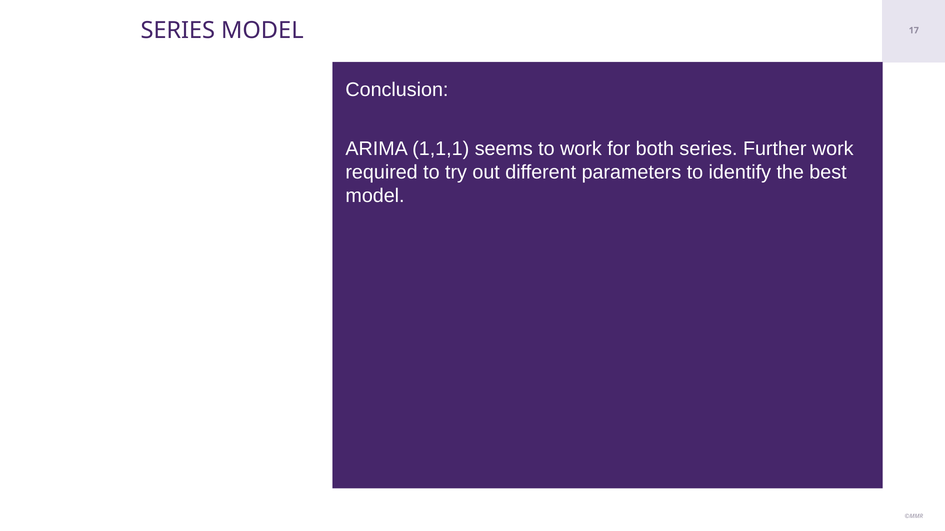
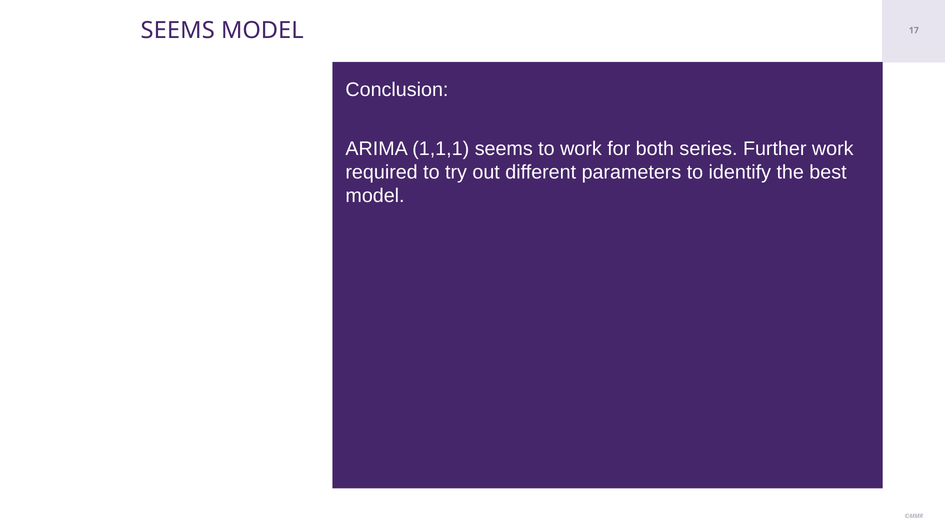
SERIES at (178, 30): SERIES -> SEEMS
